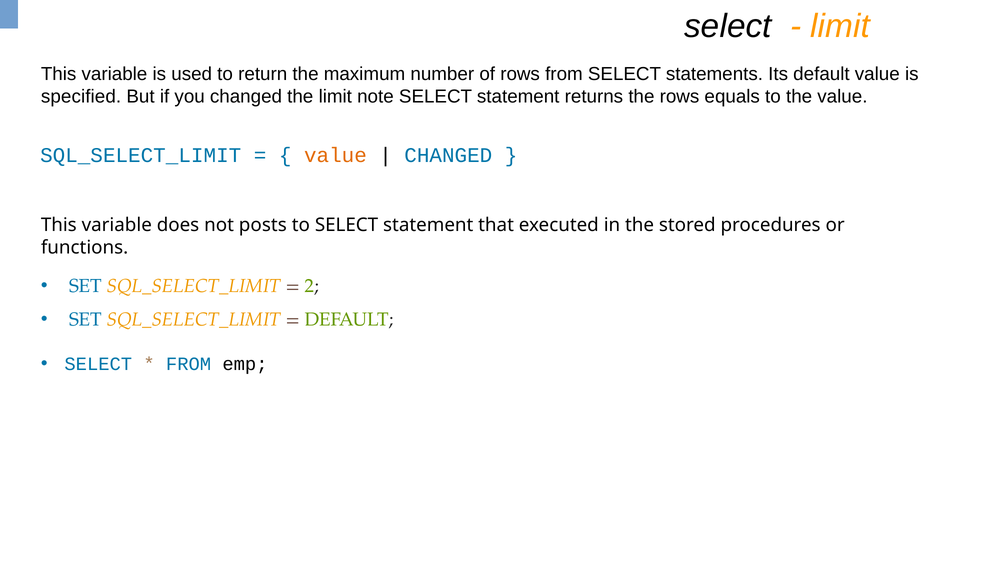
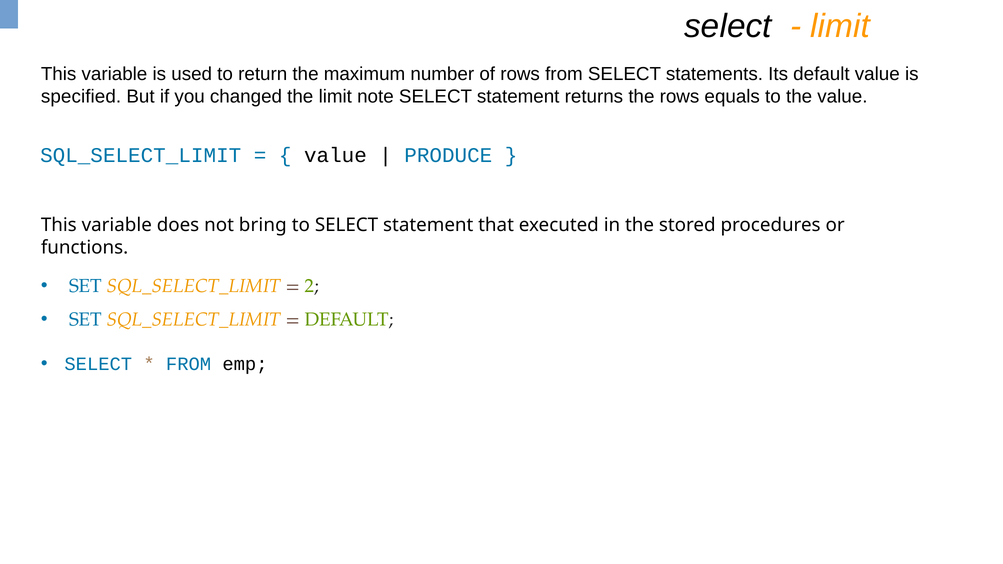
value at (335, 155) colour: orange -> black
CHANGED at (448, 155): CHANGED -> PRODUCE
posts: posts -> bring
